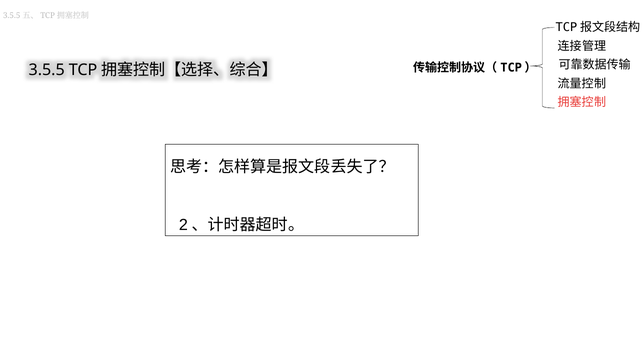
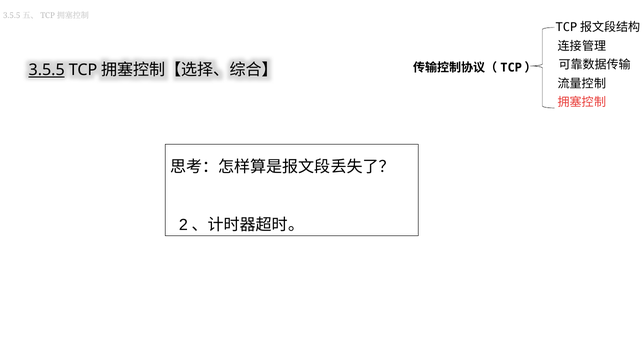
3.5.5 underline: none -> present
